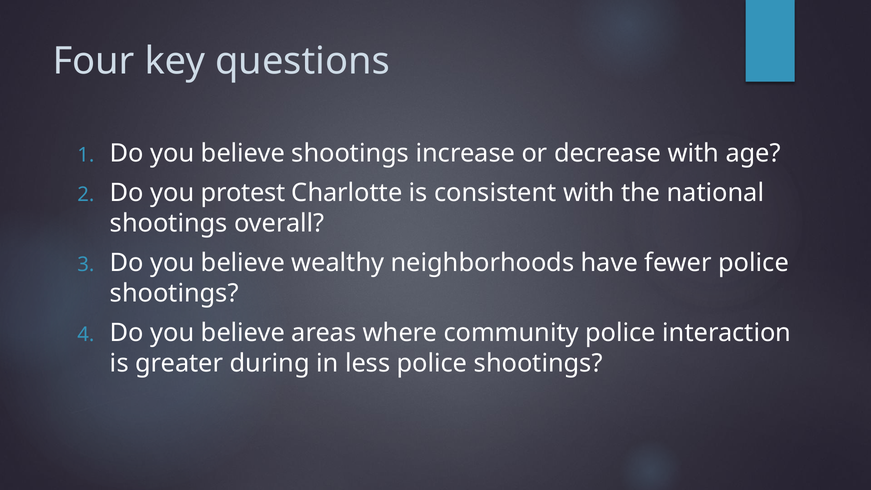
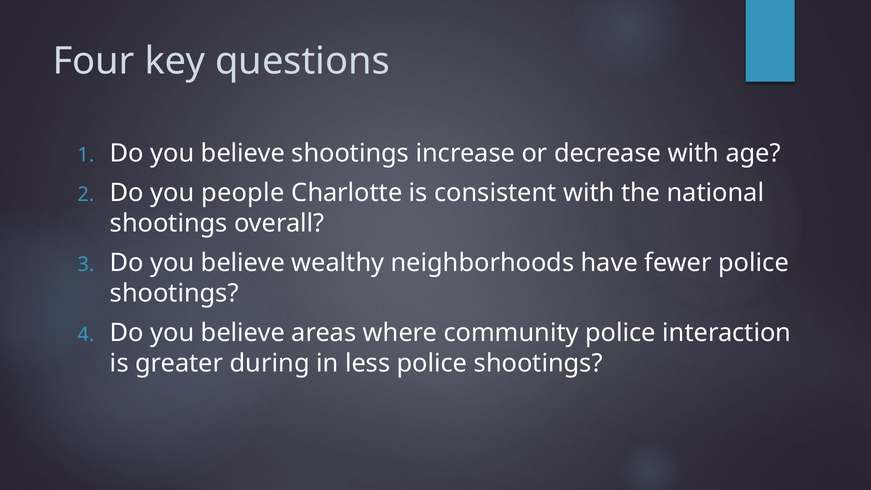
protest: protest -> people
